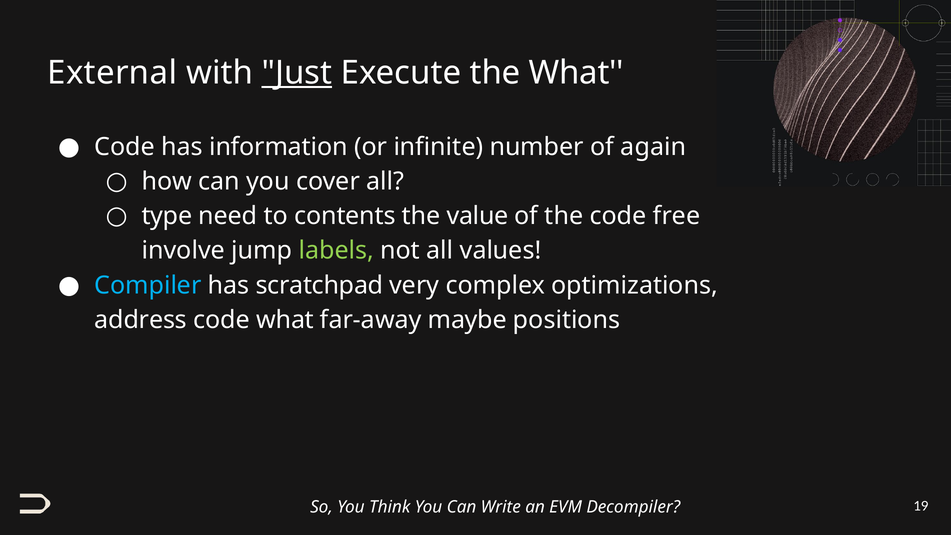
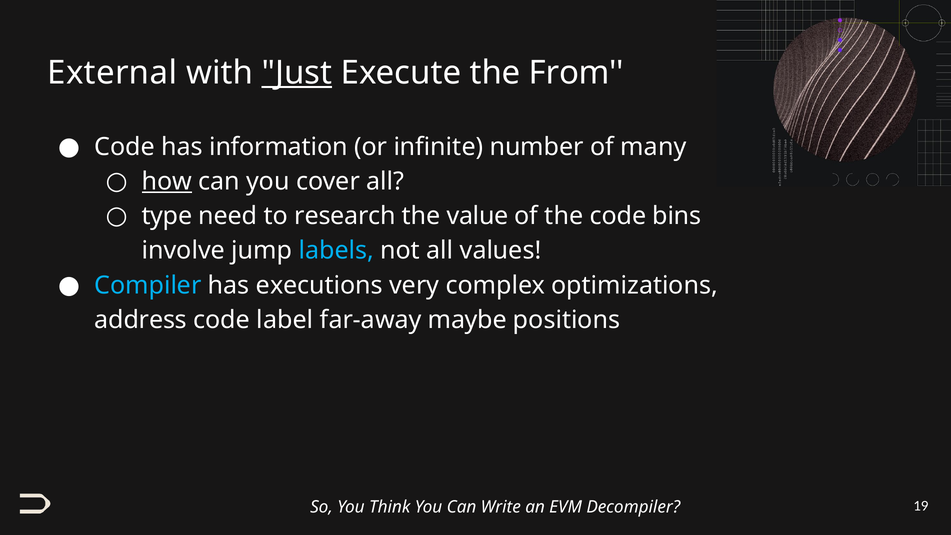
the What: What -> From
again: again -> many
how underline: none -> present
contents: contents -> research
free: free -> bins
labels colour: light green -> light blue
scratchpad: scratchpad -> executions
code what: what -> label
